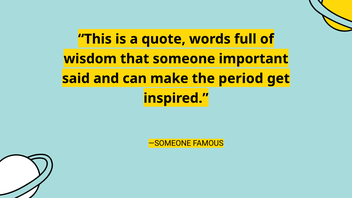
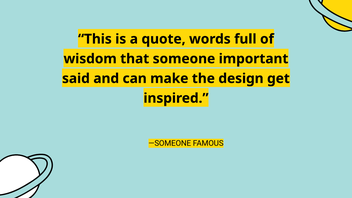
period: period -> design
